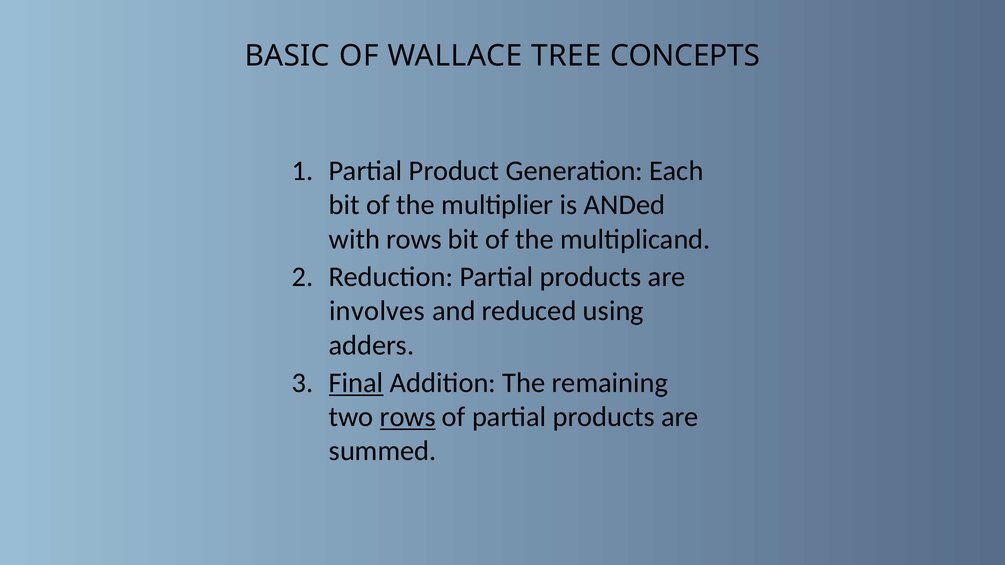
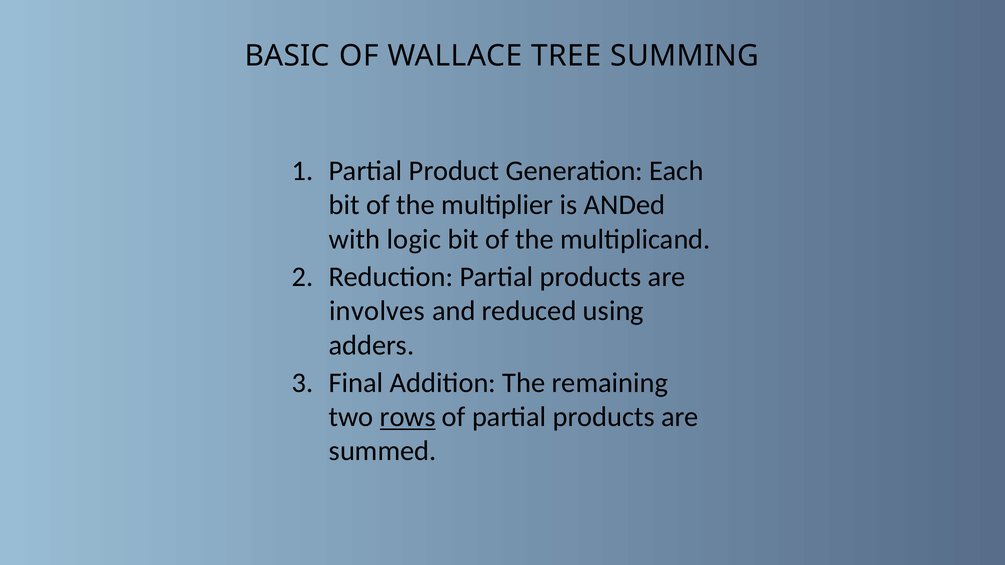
CONCEPTS: CONCEPTS -> SUMMING
with rows: rows -> logic
Final underline: present -> none
